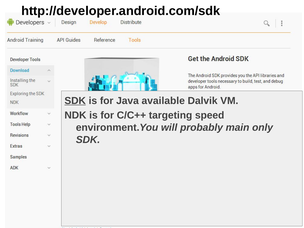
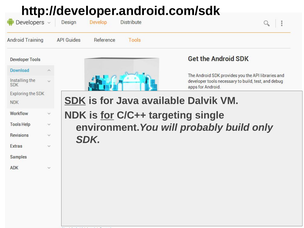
for at (107, 115) underline: none -> present
speed: speed -> single
main: main -> build
